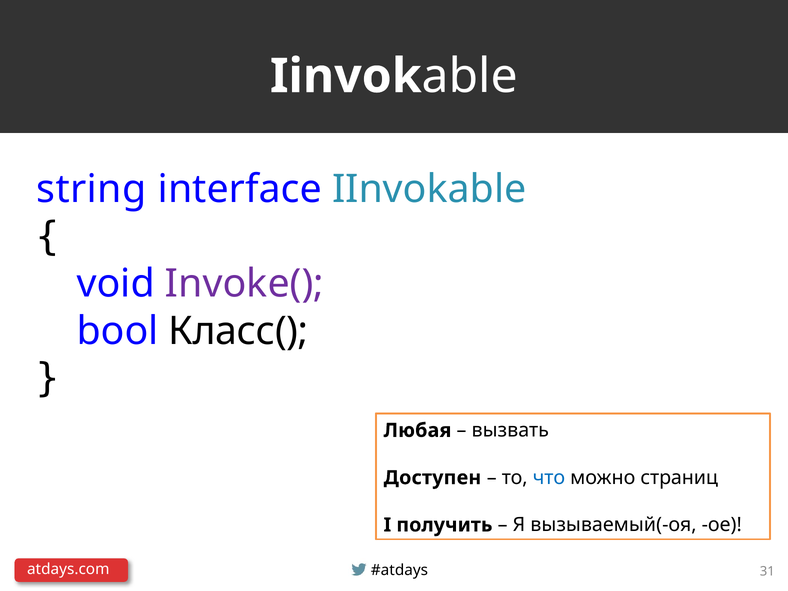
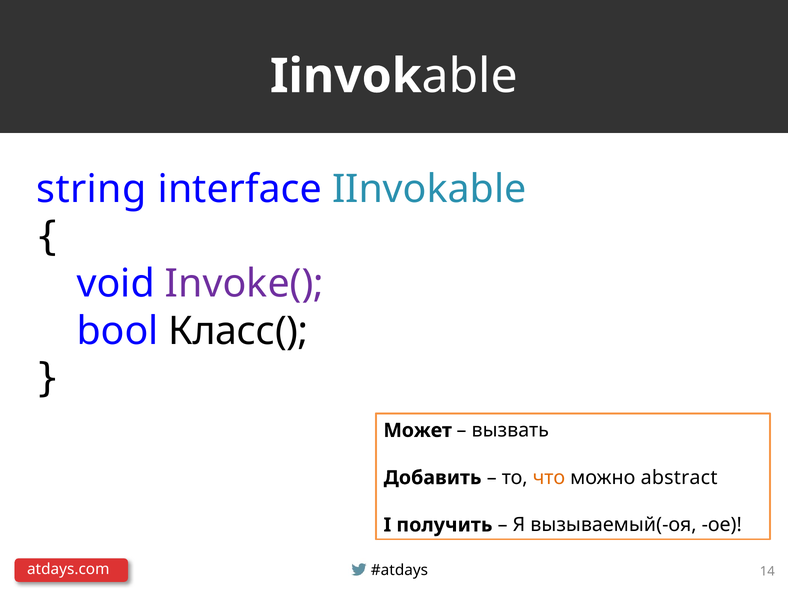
Любая: Любая -> Может
Доступен: Доступен -> Добавить
что colour: blue -> orange
страниц: страниц -> abstract
31: 31 -> 14
